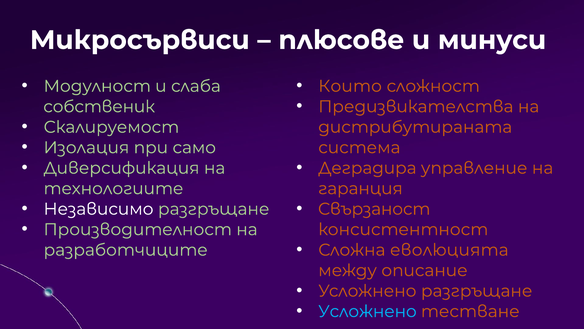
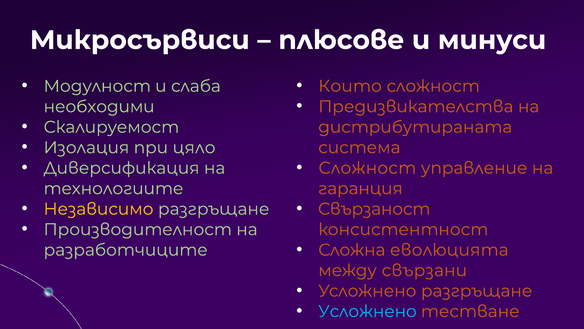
собственик: собственик -> необходими
само: само -> цяло
Деградира at (367, 168): Деградира -> Сложност
Независимо colour: white -> yellow
описание: описание -> свързани
